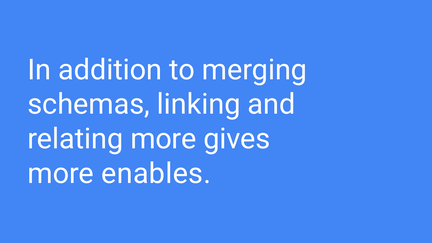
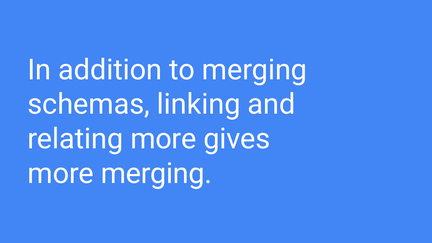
more enables: enables -> merging
